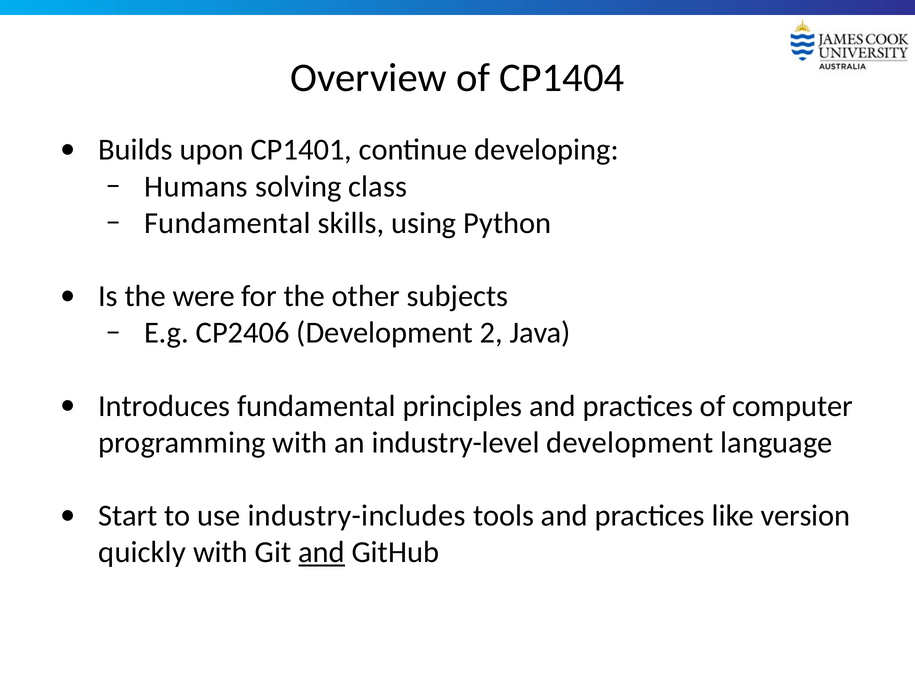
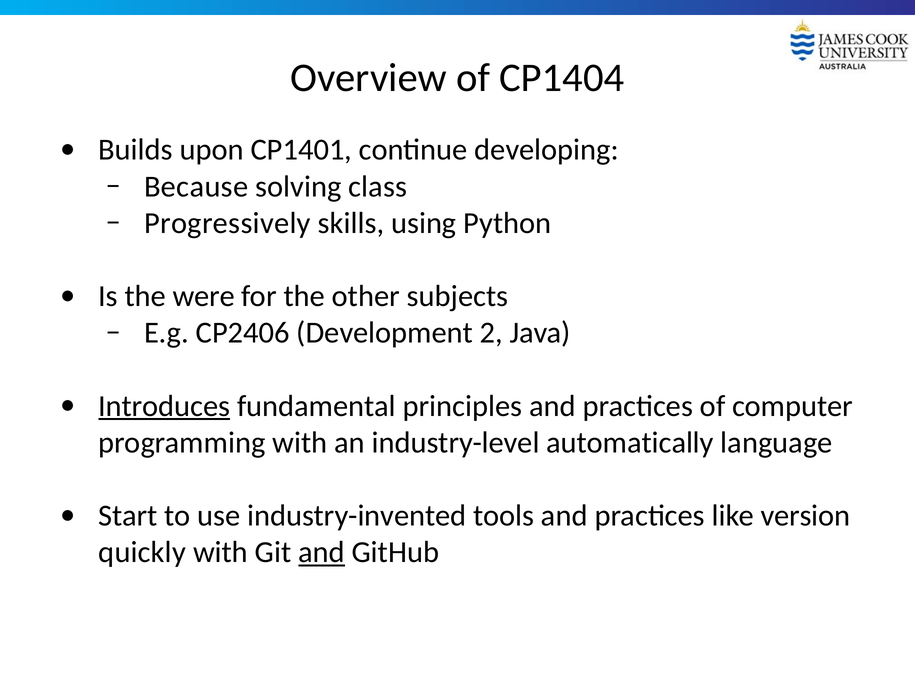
Humans: Humans -> Because
Fundamental at (227, 223): Fundamental -> Progressively
Introduces underline: none -> present
industry-level development: development -> automatically
industry-includes: industry-includes -> industry-invented
